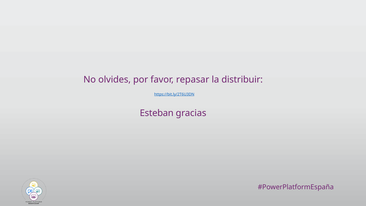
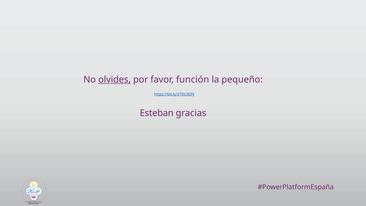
olvides underline: none -> present
repasar: repasar -> función
distribuir: distribuir -> pequeño
